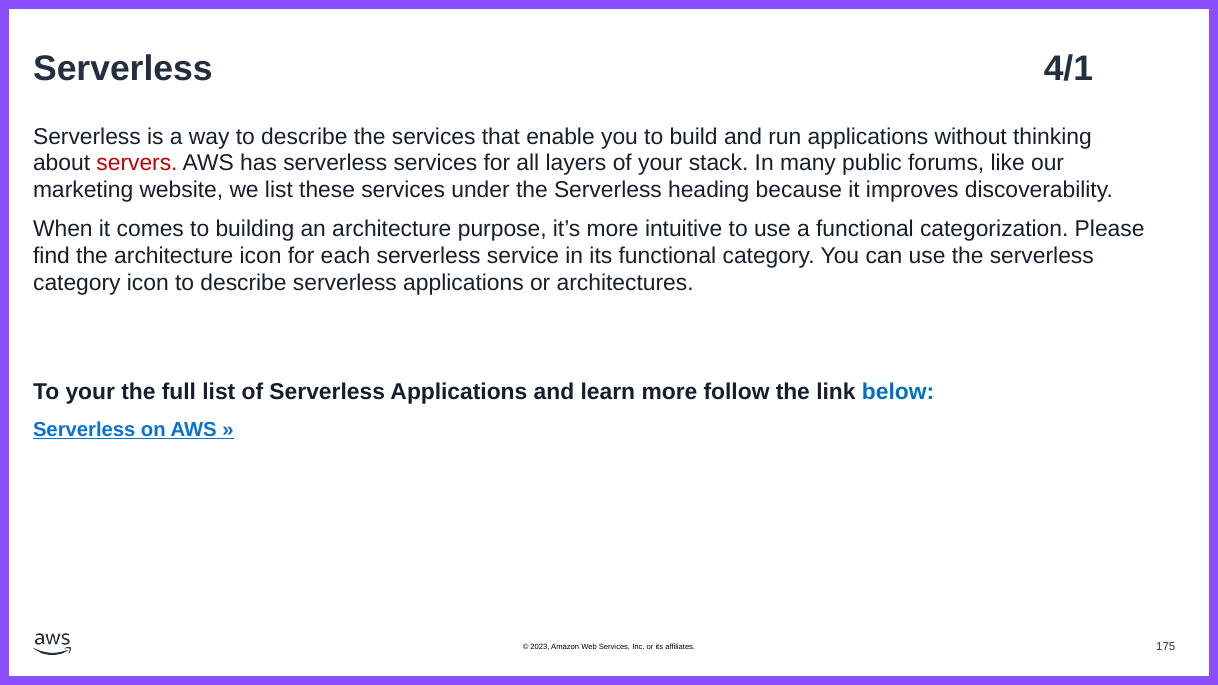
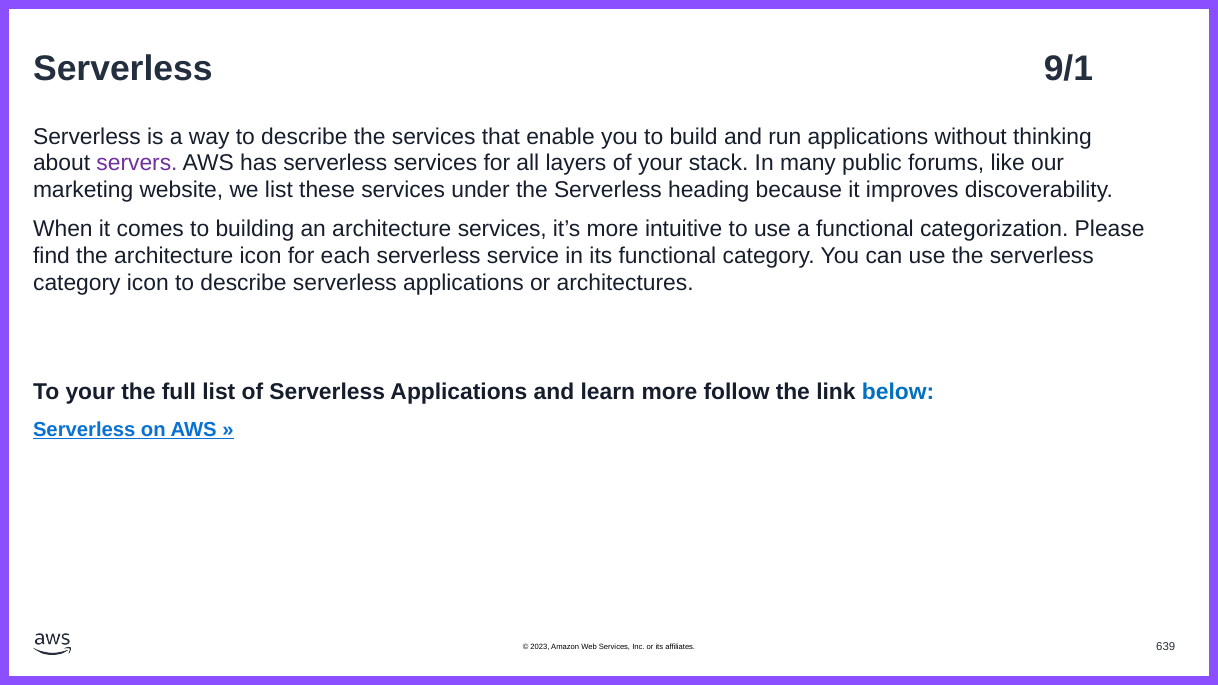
4/1: 4/1 -> 9/1
servers colour: red -> purple
architecture purpose: purpose -> services
175: 175 -> 639
